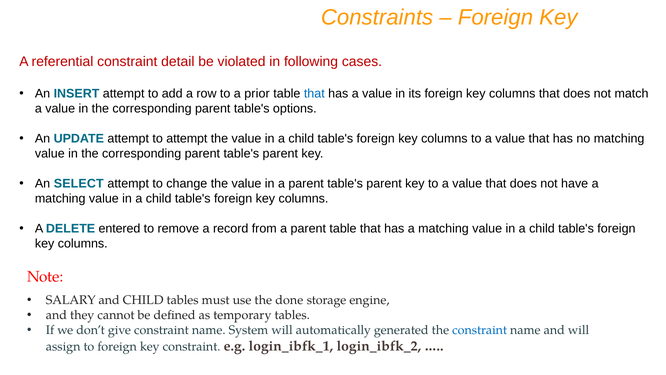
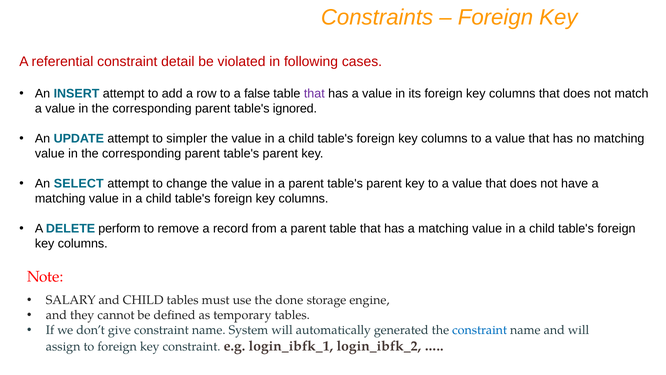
prior: prior -> false
that at (314, 94) colour: blue -> purple
options: options -> ignored
to attempt: attempt -> simpler
entered: entered -> perform
